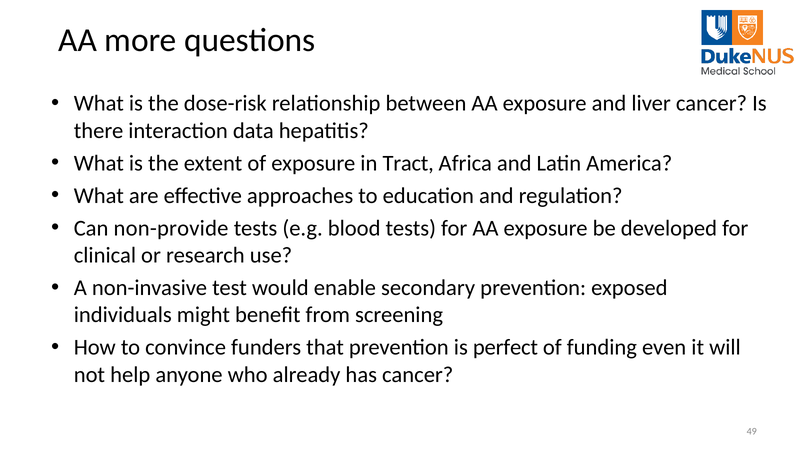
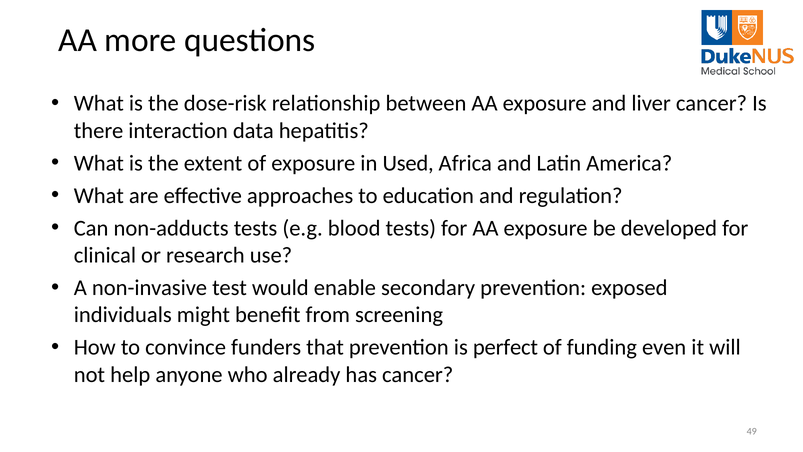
Tract: Tract -> Used
non-provide: non-provide -> non-adducts
